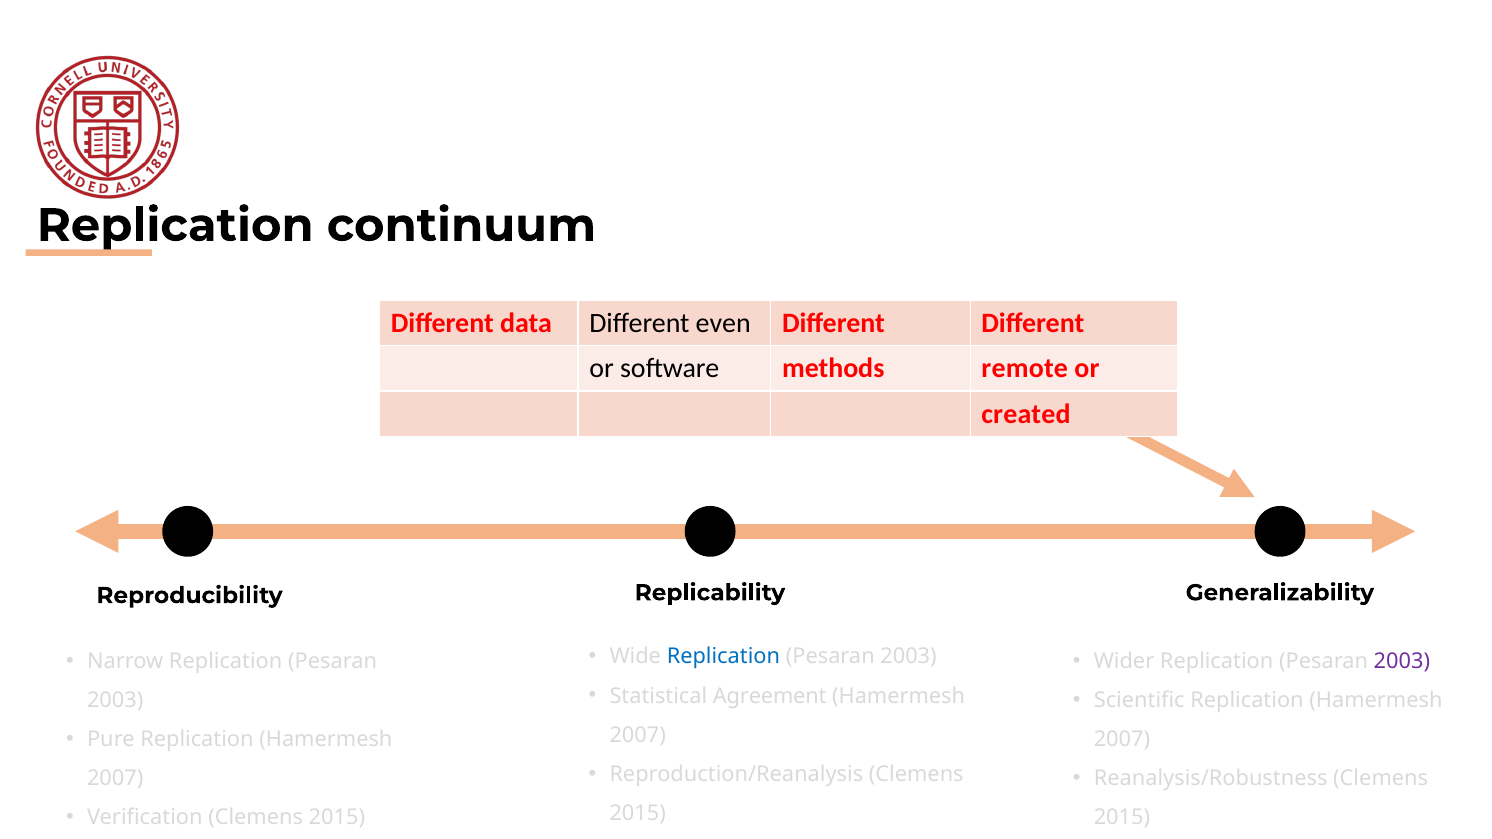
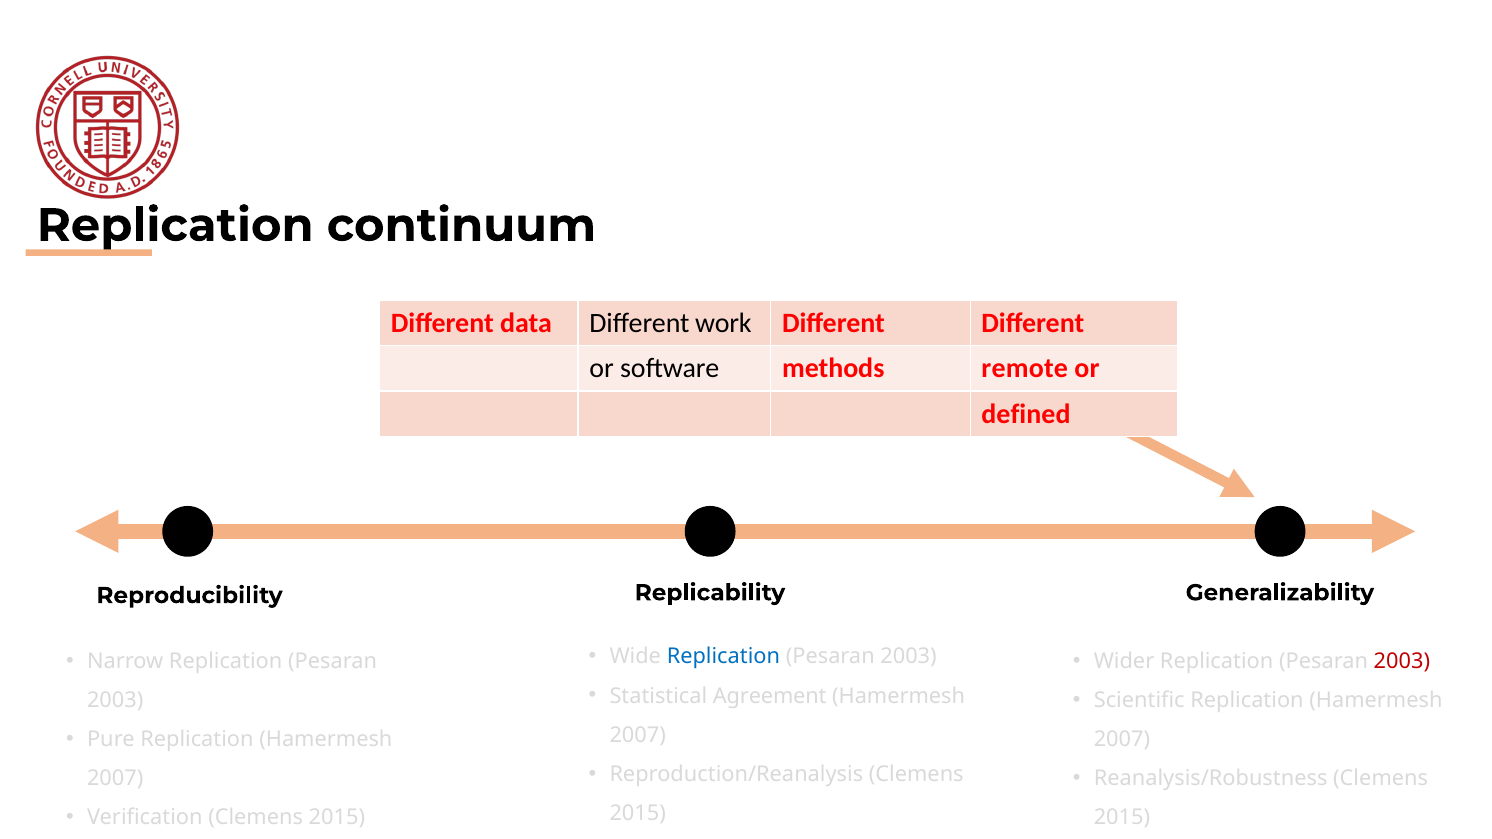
even: even -> work
created: created -> defined
2003 at (1402, 661) colour: purple -> red
